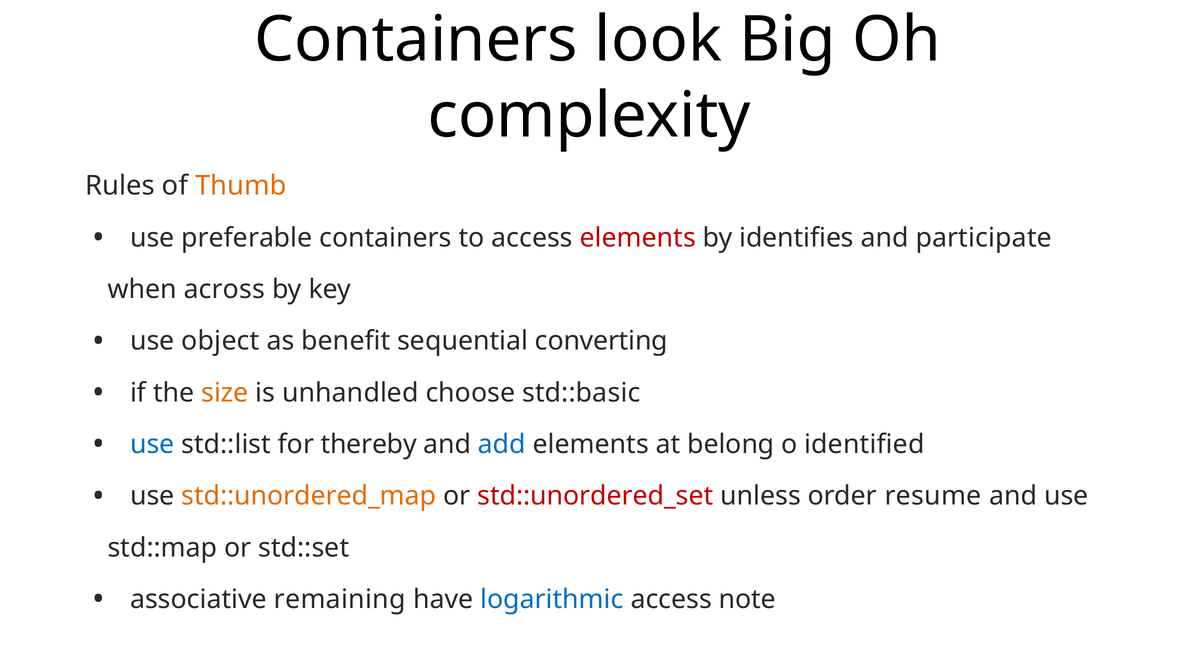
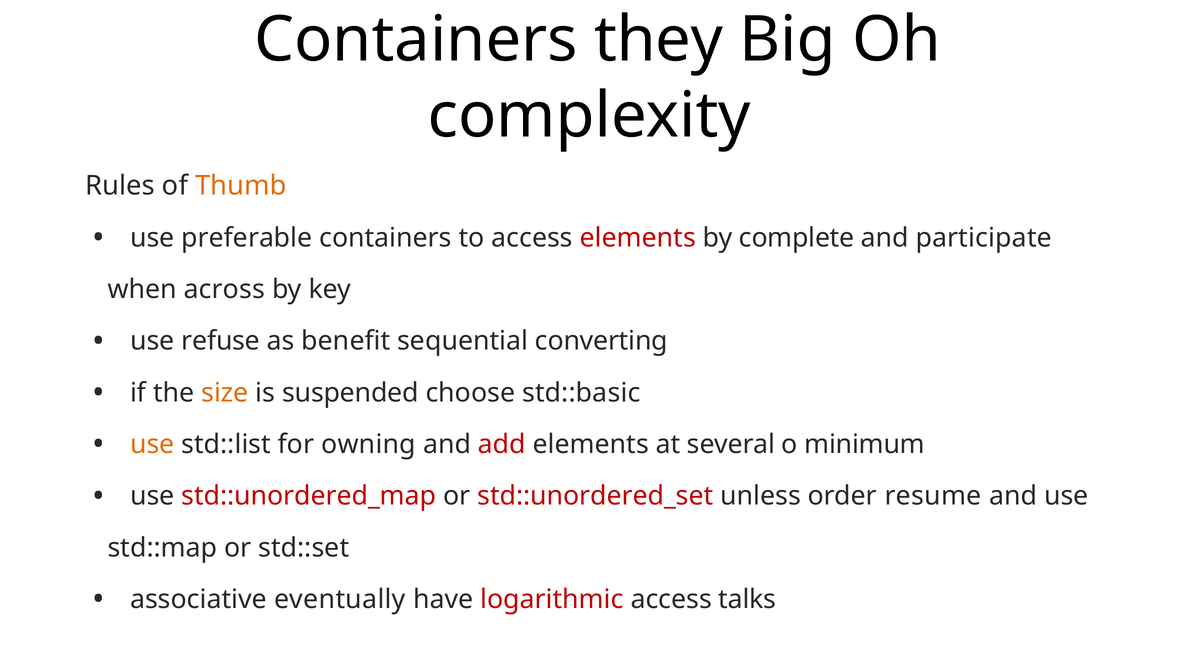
look: look -> they
identifies: identifies -> complete
object: object -> refuse
unhandled: unhandled -> suspended
use at (152, 445) colour: blue -> orange
thereby: thereby -> owning
add colour: blue -> red
belong: belong -> several
identified: identified -> minimum
std::unordered_map colour: orange -> red
remaining: remaining -> eventually
logarithmic colour: blue -> red
note: note -> talks
